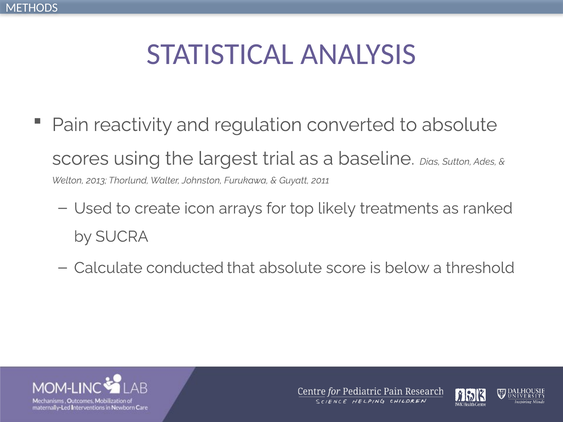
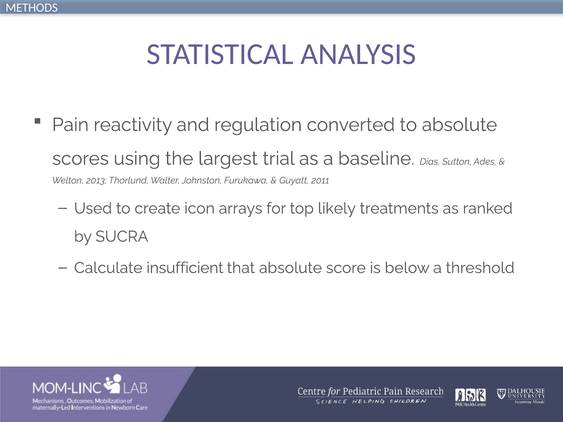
conducted: conducted -> insufficient
